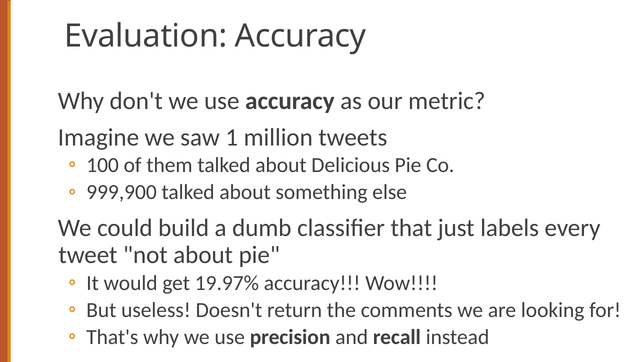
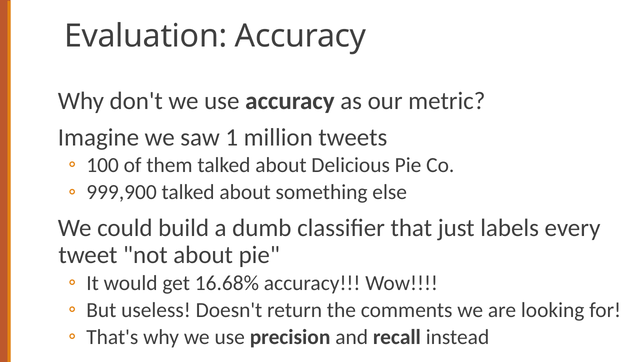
19.97%: 19.97% -> 16.68%
